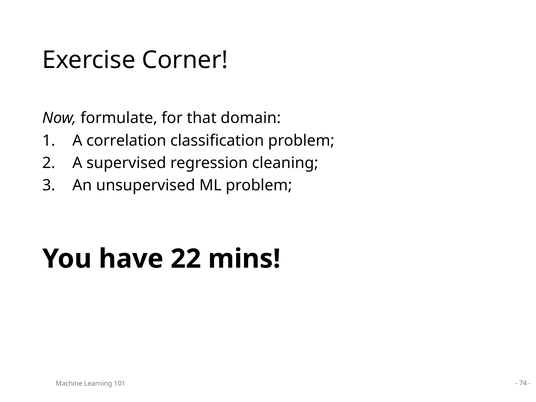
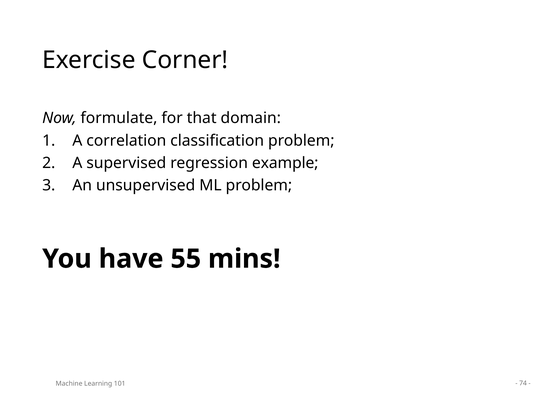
cleaning: cleaning -> example
22: 22 -> 55
